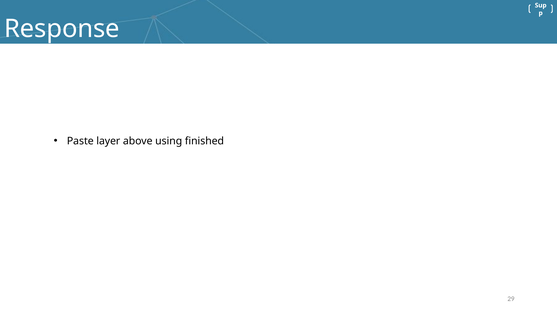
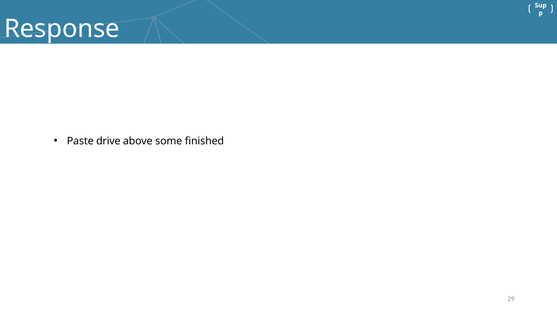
layer: layer -> drive
using: using -> some
